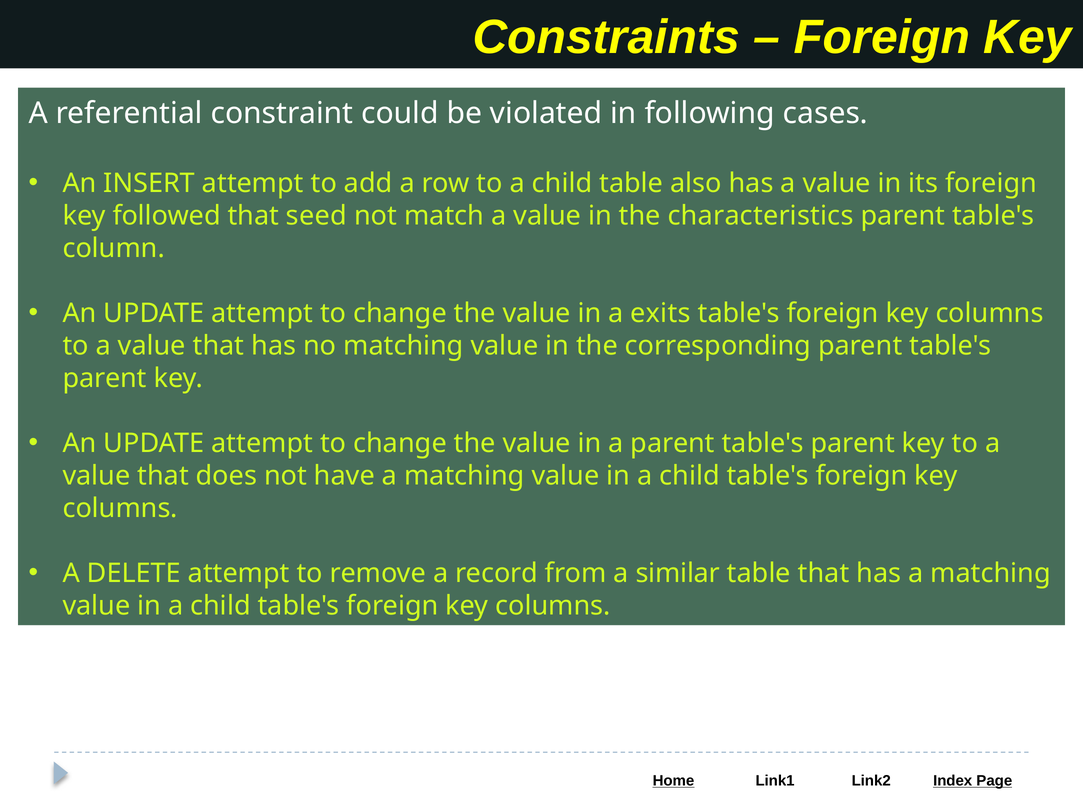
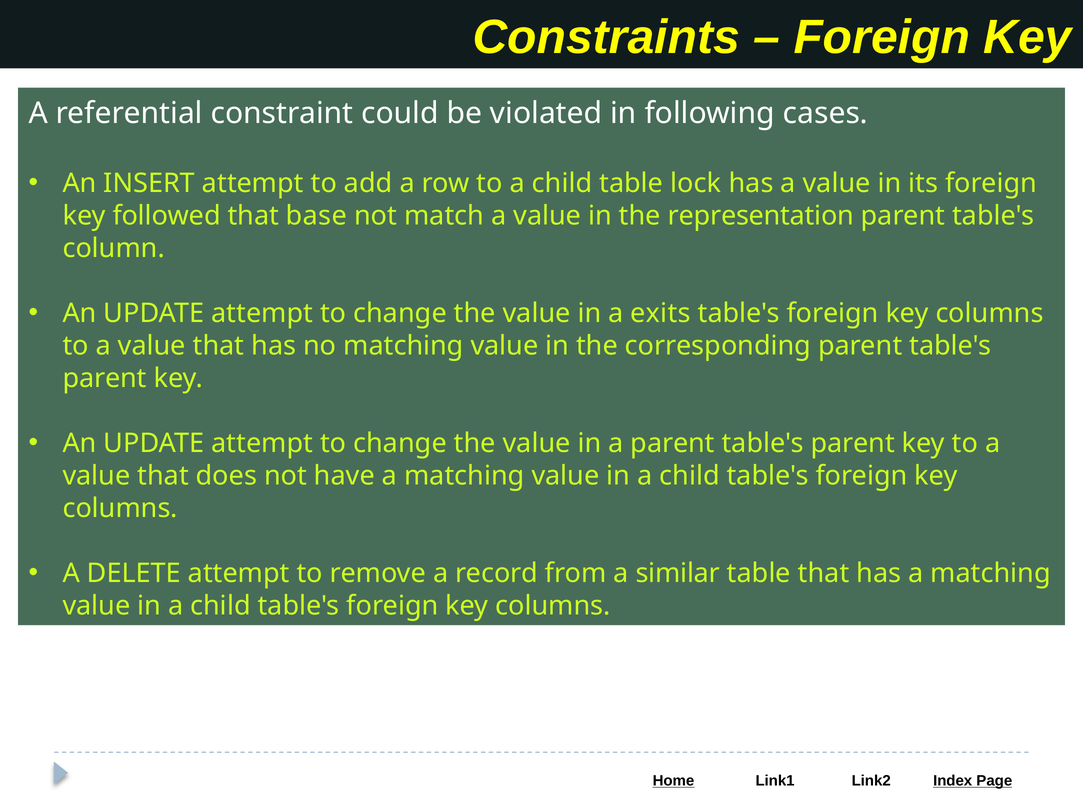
also: also -> lock
seed: seed -> base
characteristics: characteristics -> representation
